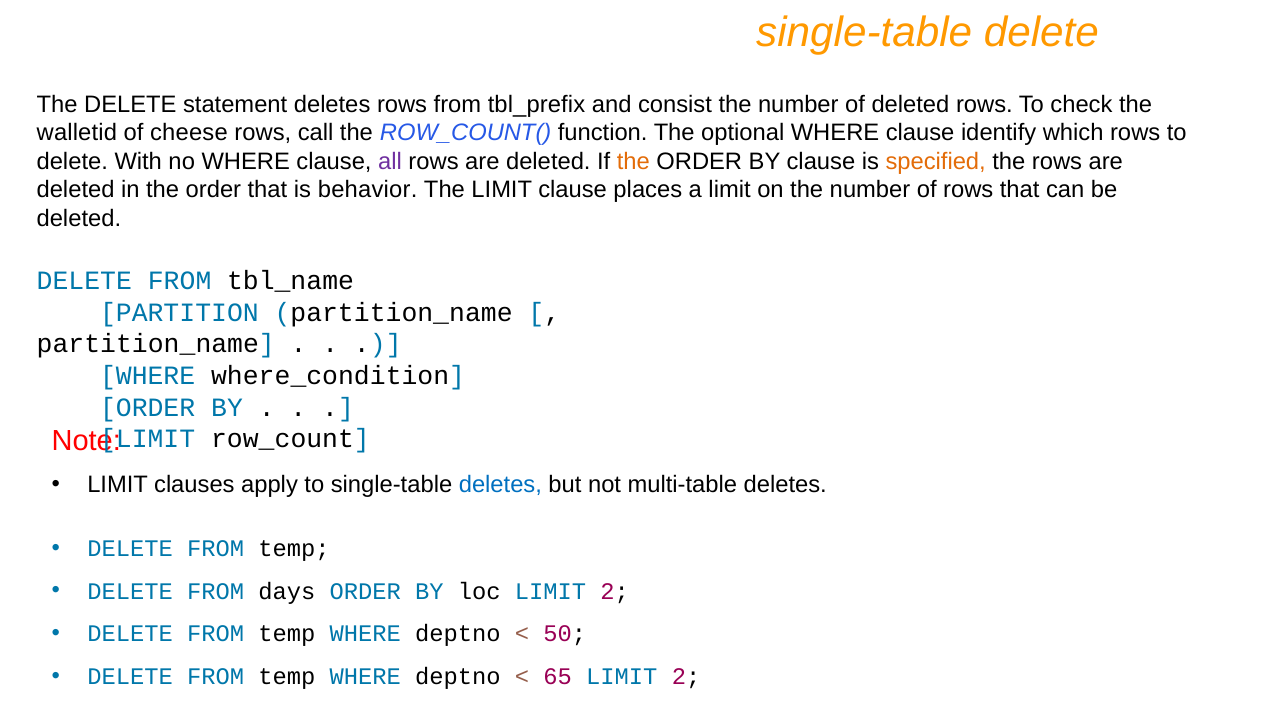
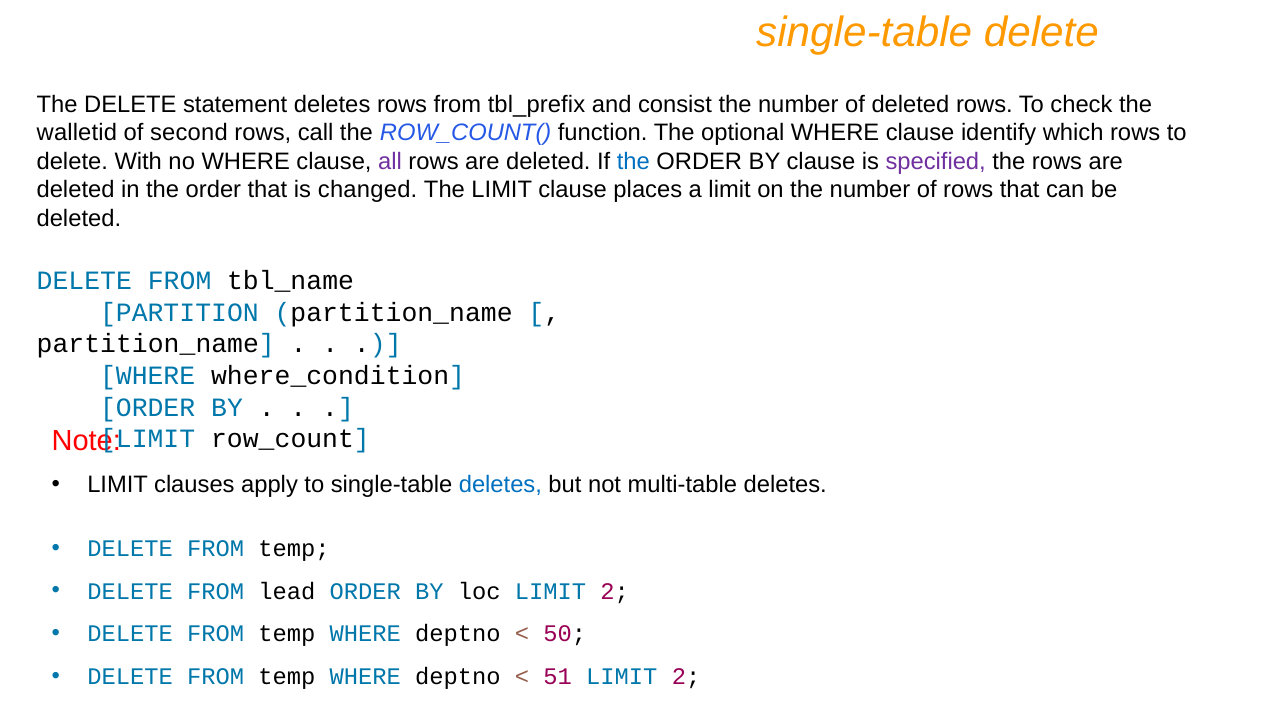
cheese: cheese -> second
the at (633, 161) colour: orange -> blue
specified colour: orange -> purple
behavior: behavior -> changed
days: days -> lead
65: 65 -> 51
